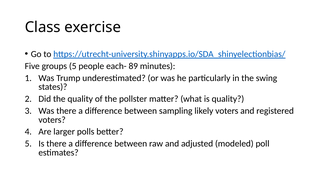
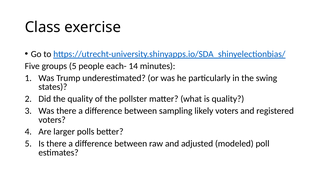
89: 89 -> 14
